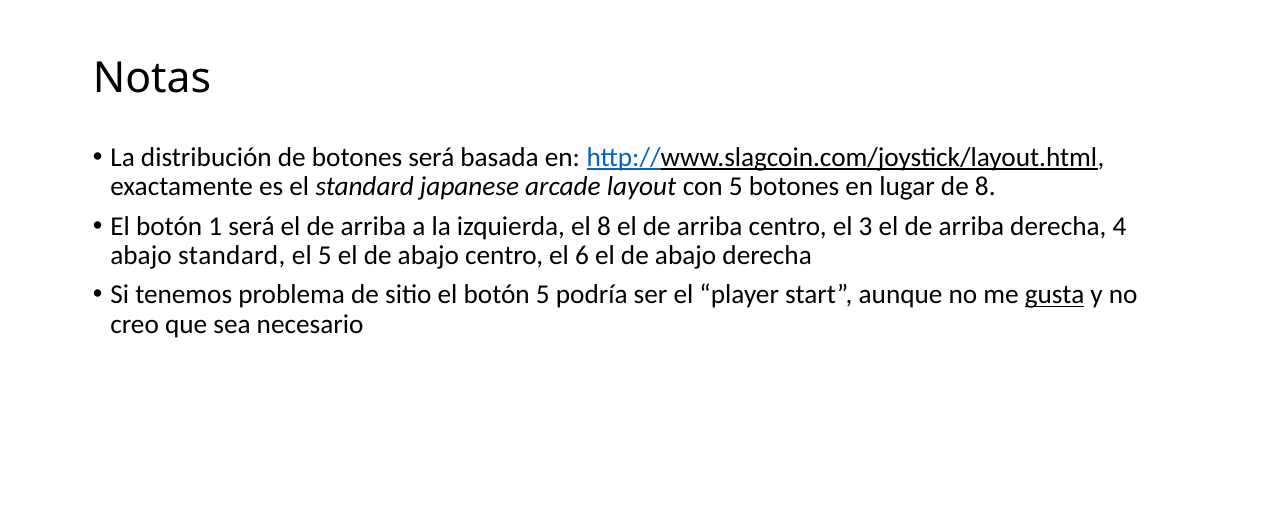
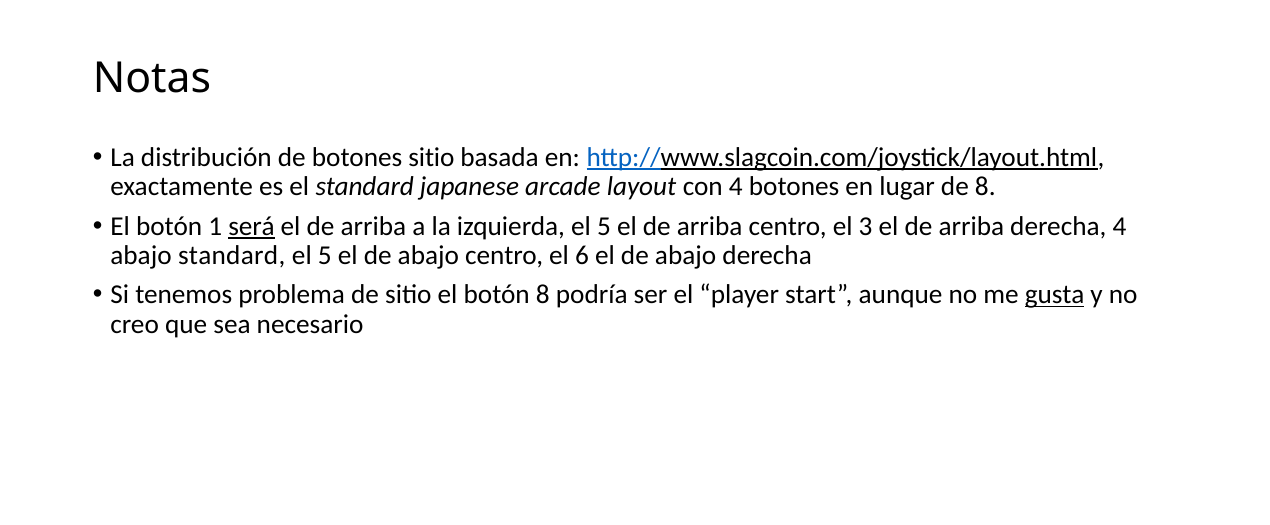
botones será: será -> sitio
con 5: 5 -> 4
será at (252, 226) underline: none -> present
izquierda el 8: 8 -> 5
botón 5: 5 -> 8
